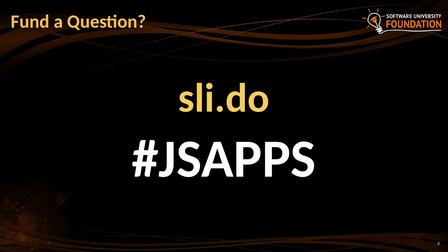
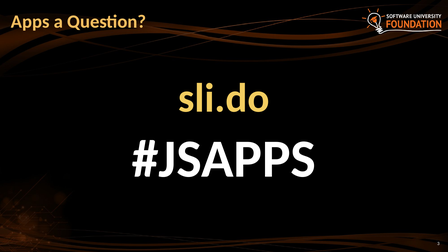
Fund: Fund -> Apps
